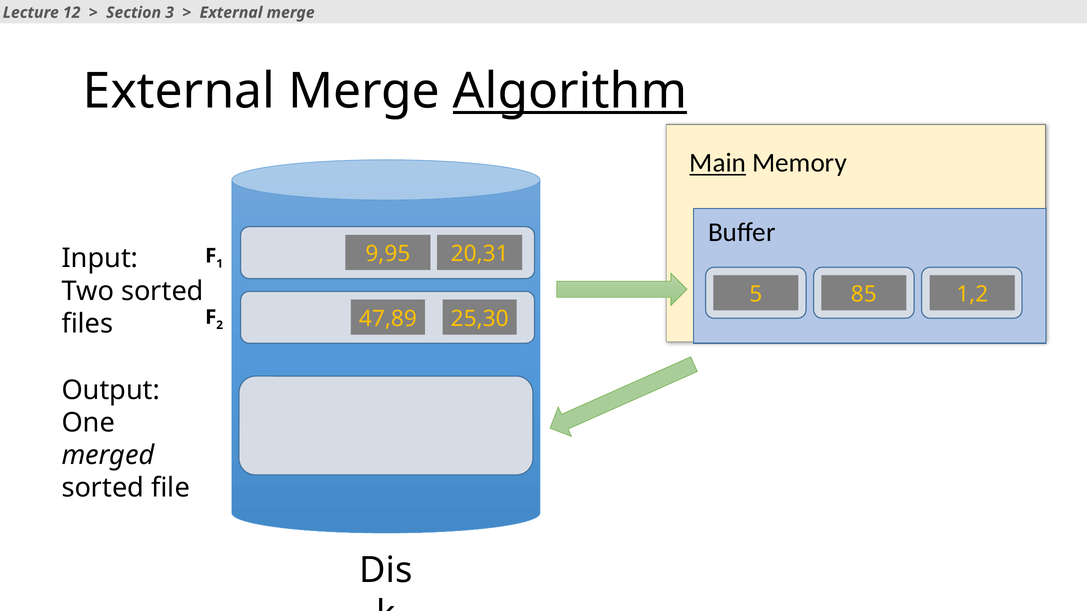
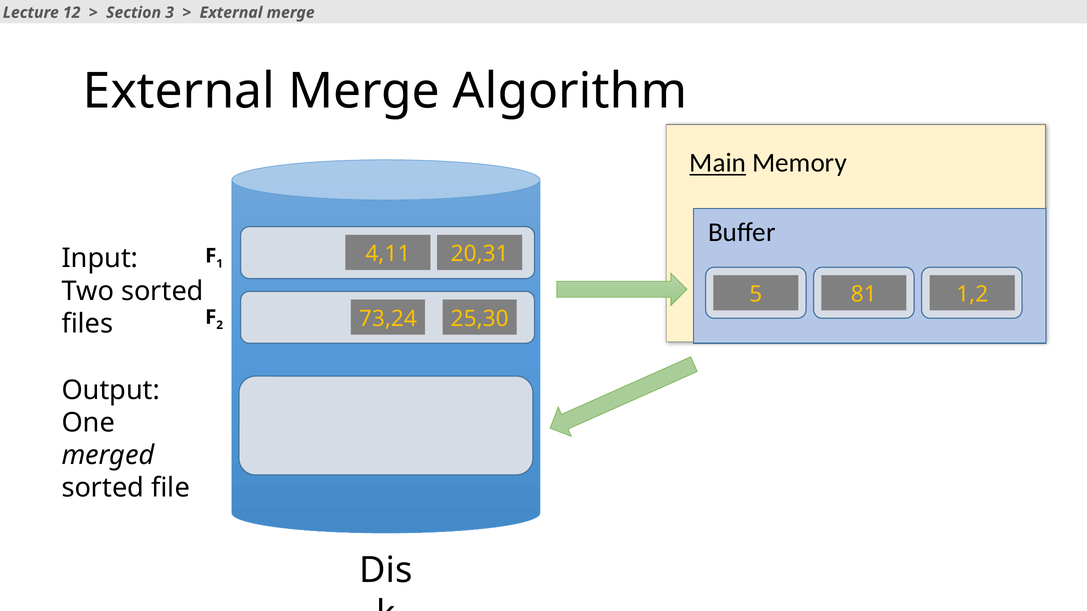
Algorithm underline: present -> none
9,95: 9,95 -> 4,11
85: 85 -> 81
47,89: 47,89 -> 73,24
